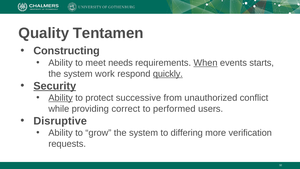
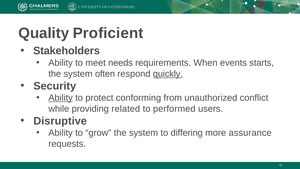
Tentamen: Tentamen -> Proficient
Constructing: Constructing -> Stakeholders
When underline: present -> none
work: work -> often
Security underline: present -> none
successive: successive -> conforming
correct: correct -> related
verification: verification -> assurance
